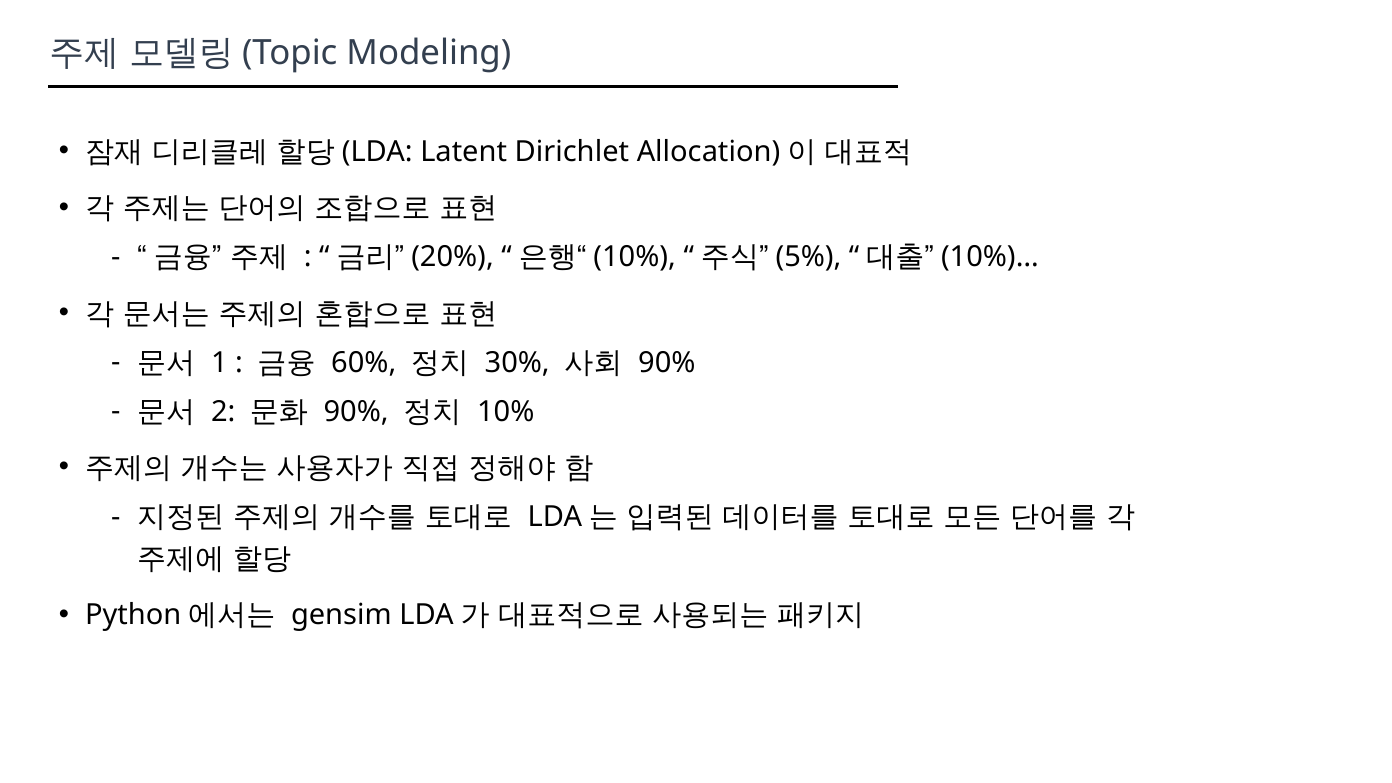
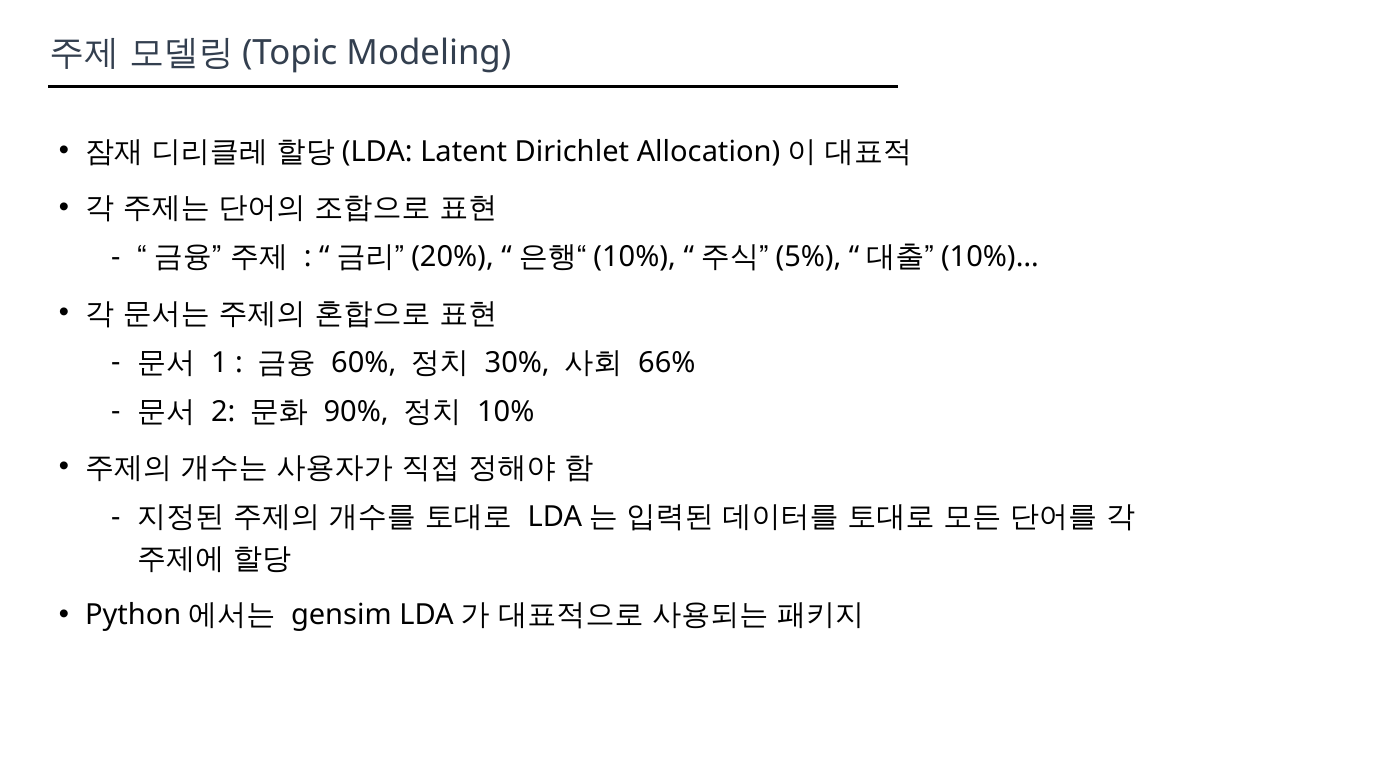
90% at (667, 363): 90% -> 66%
